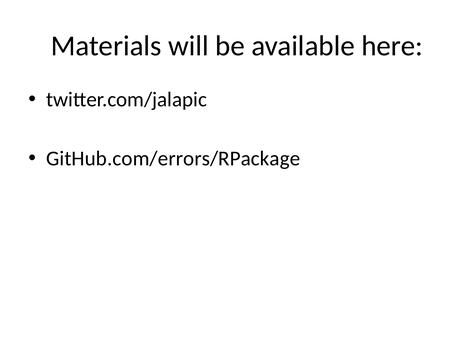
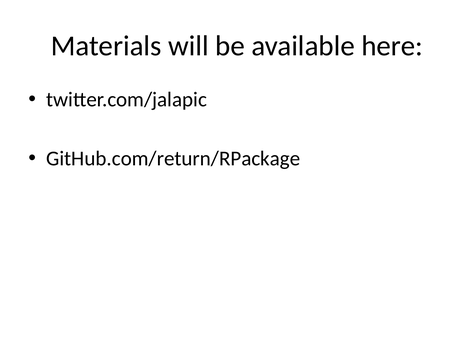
GitHub.com/errors/RPackage: GitHub.com/errors/RPackage -> GitHub.com/return/RPackage
